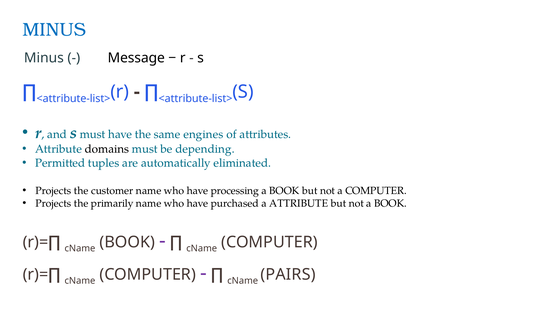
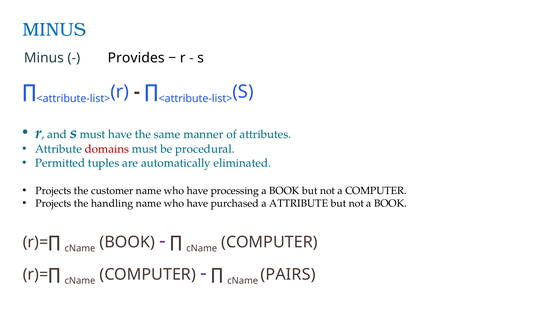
Message: Message -> Provides
engines: engines -> manner
domains colour: black -> red
depending: depending -> procedural
primarily: primarily -> handling
